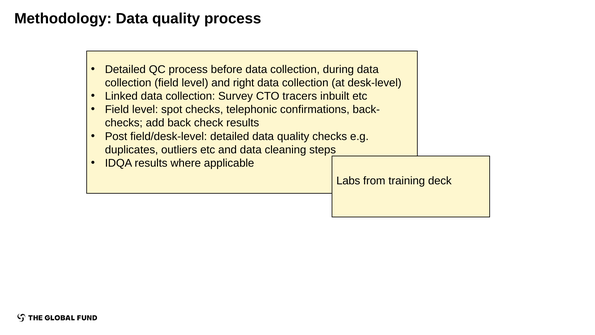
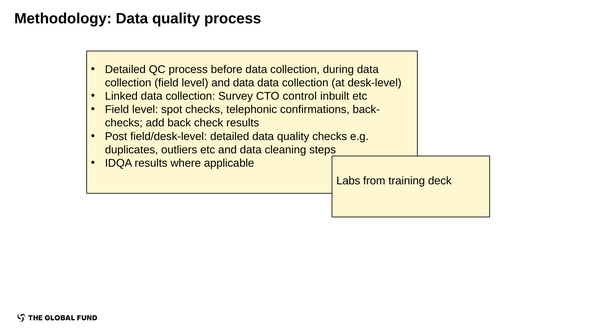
level and right: right -> data
tracers: tracers -> control
